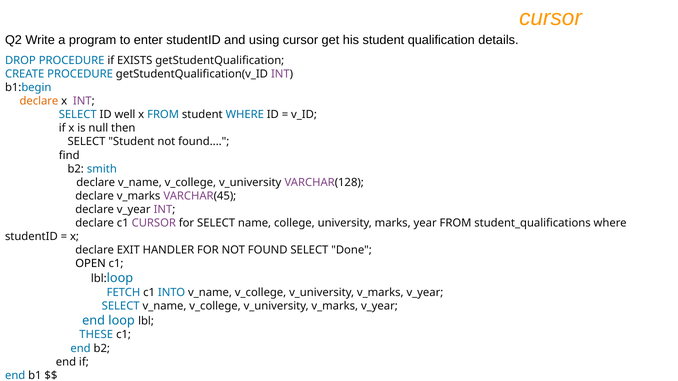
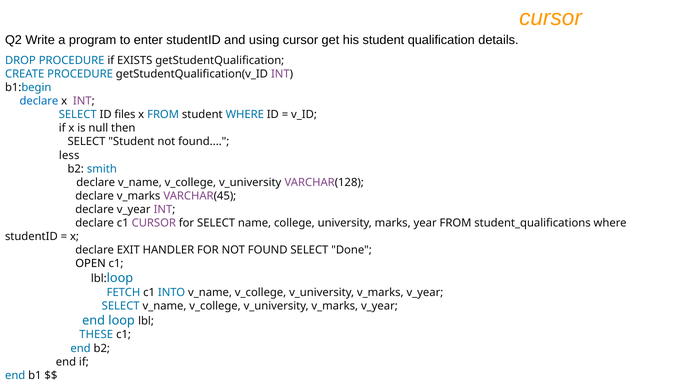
declare at (39, 101) colour: orange -> blue
well: well -> files
find: find -> less
